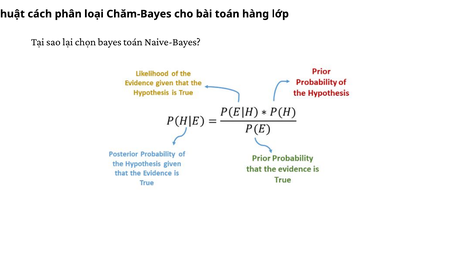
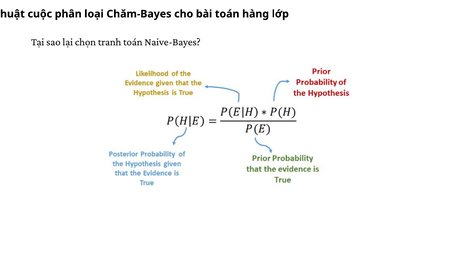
cách: cách -> cuộc
bayes: bayes -> tranh
